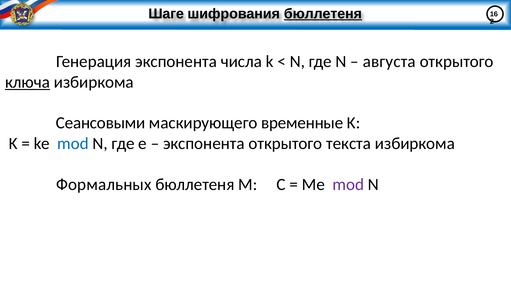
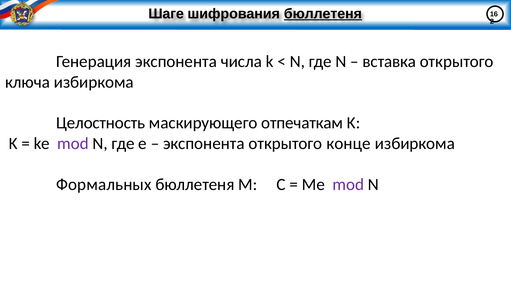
августа: августа -> вставка
ключа underline: present -> none
Сеансовыми: Сеансовыми -> Целостность
временные: временные -> отпечаткам
mod at (73, 143) colour: blue -> purple
текста: текста -> конце
